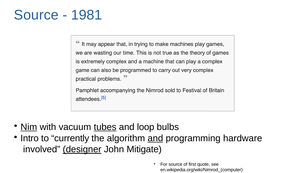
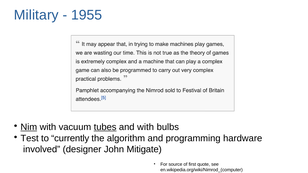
Source at (36, 15): Source -> Military
1981: 1981 -> 1955
and loop: loop -> with
Intro: Intro -> Test
and at (155, 139) underline: present -> none
designer underline: present -> none
